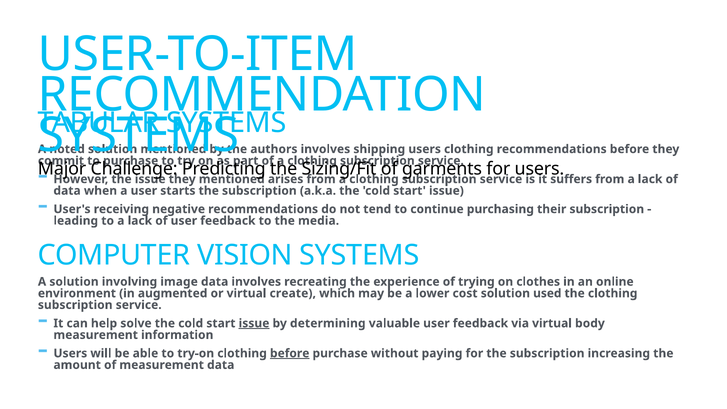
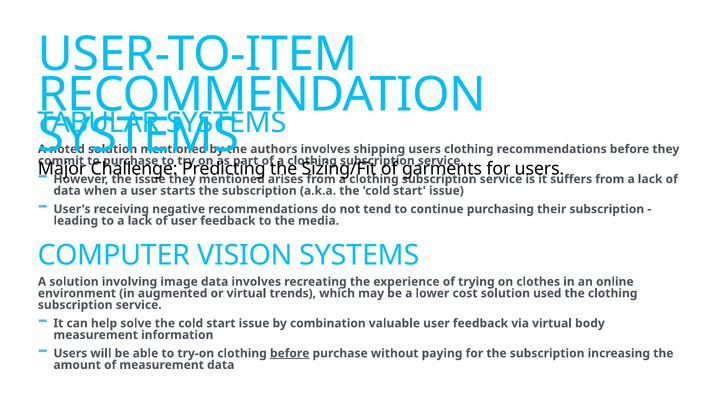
create: create -> trends
issue at (254, 323) underline: present -> none
determining: determining -> combination
